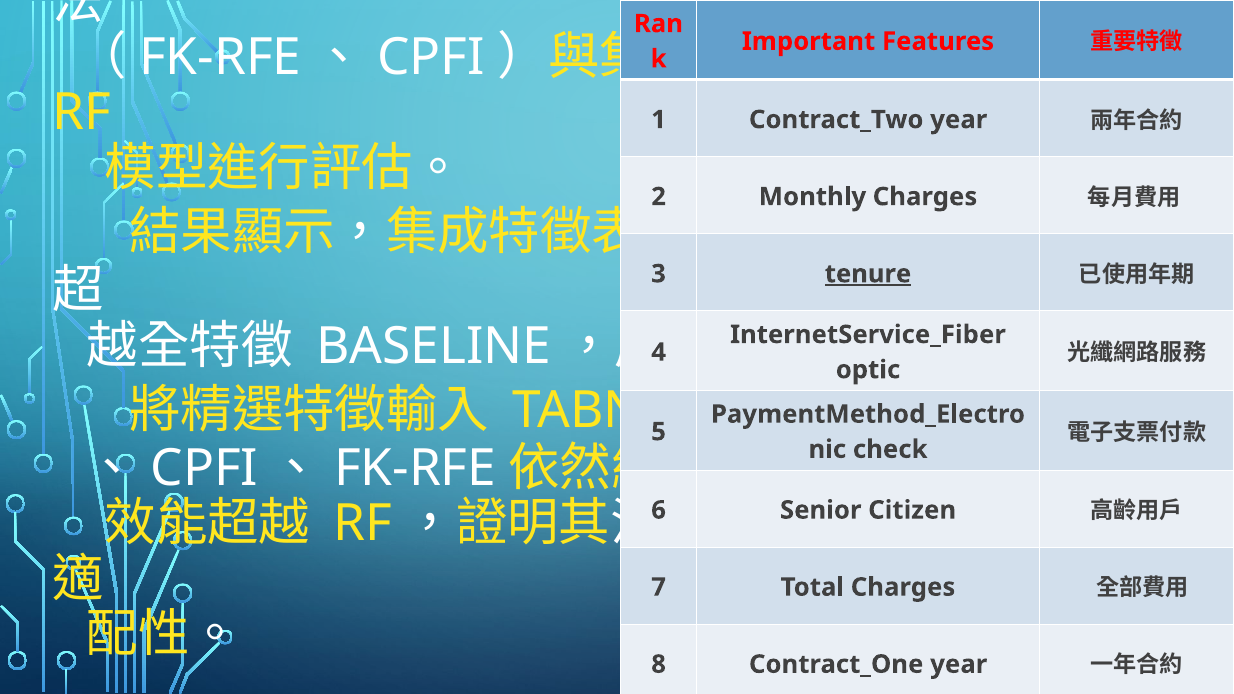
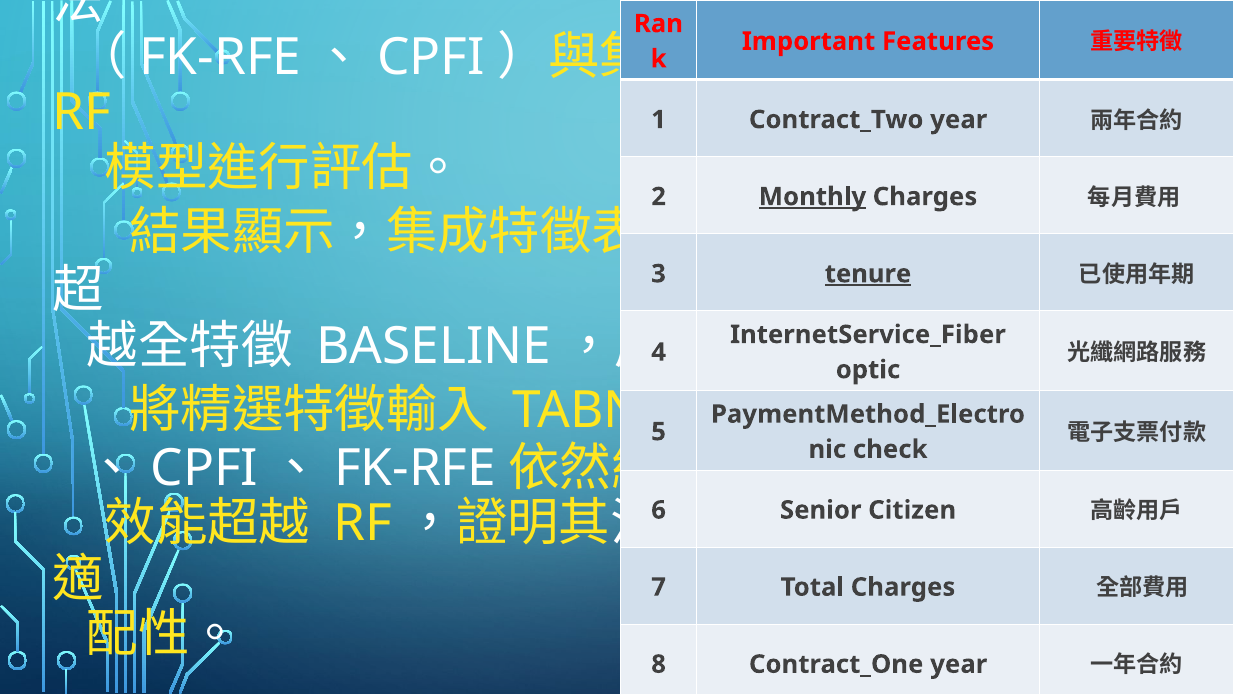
Monthly underline: none -> present
